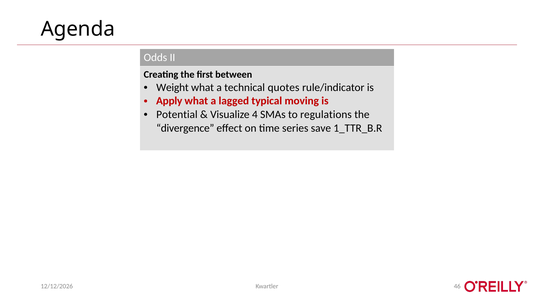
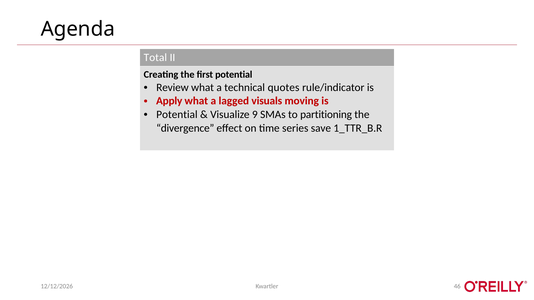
Odds: Odds -> Total
first between: between -> potential
Weight: Weight -> Review
typical: typical -> visuals
4: 4 -> 9
regulations: regulations -> partitioning
